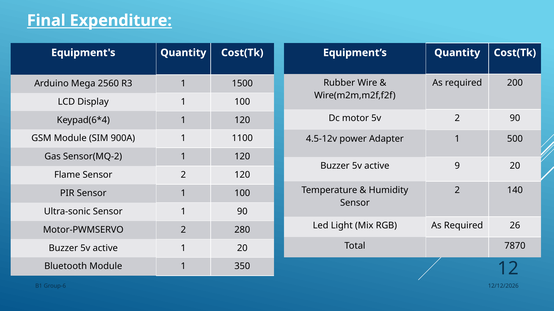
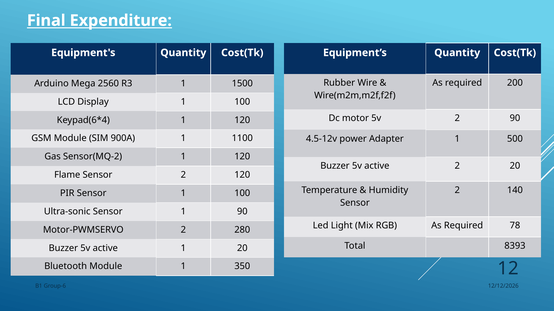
active 9: 9 -> 2
26: 26 -> 78
7870: 7870 -> 8393
